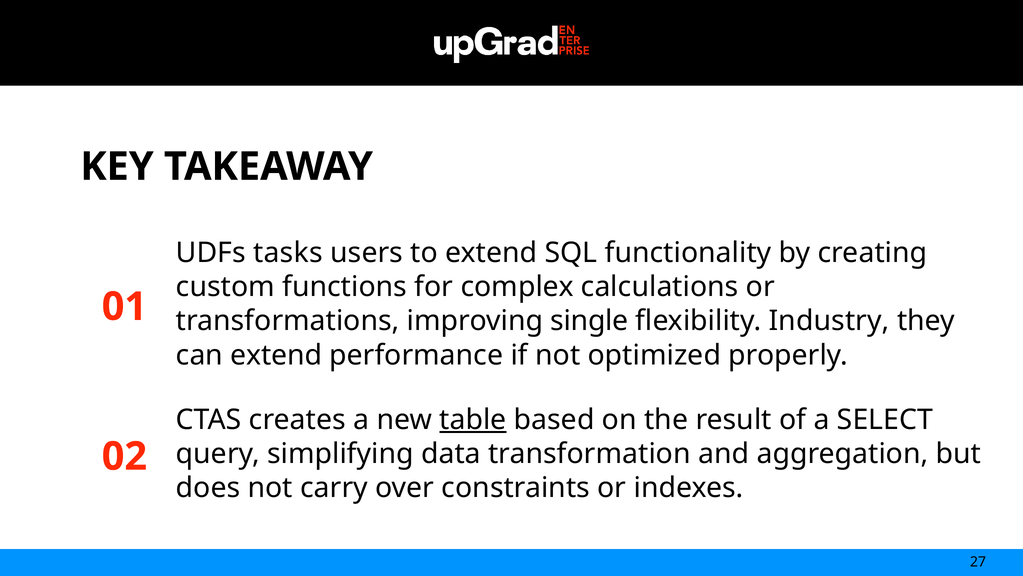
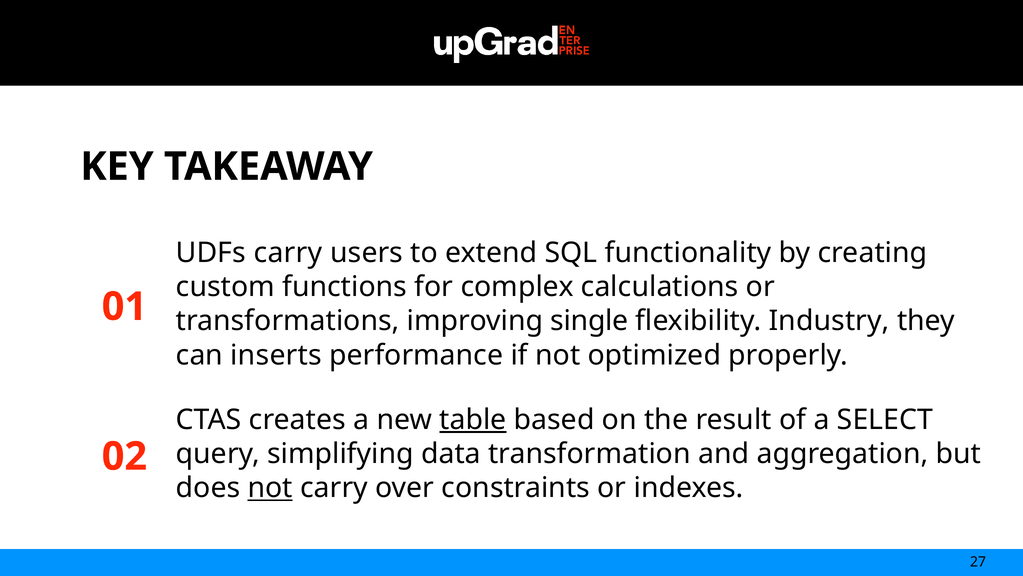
UDFs tasks: tasks -> carry
can extend: extend -> inserts
not at (270, 488) underline: none -> present
